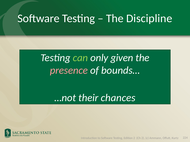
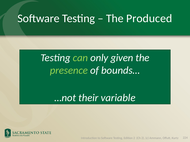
Discipline: Discipline -> Produced
presence colour: pink -> light green
chances: chances -> variable
